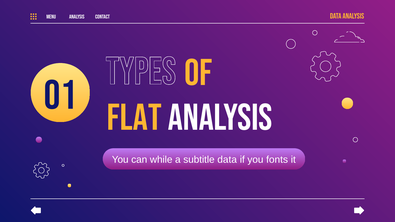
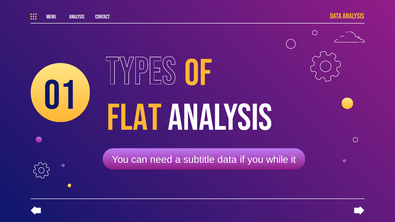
while: while -> need
fonts: fonts -> while
